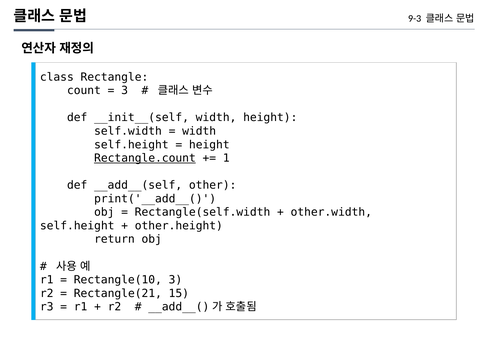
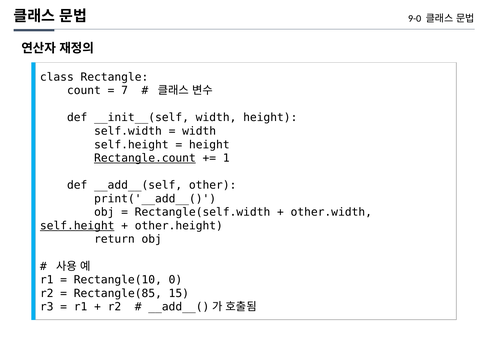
9-3: 9-3 -> 9-0
3 at (125, 91): 3 -> 7
self.height at (77, 226) underline: none -> present
Rectangle(10 3: 3 -> 0
Rectangle(21: Rectangle(21 -> Rectangle(85
